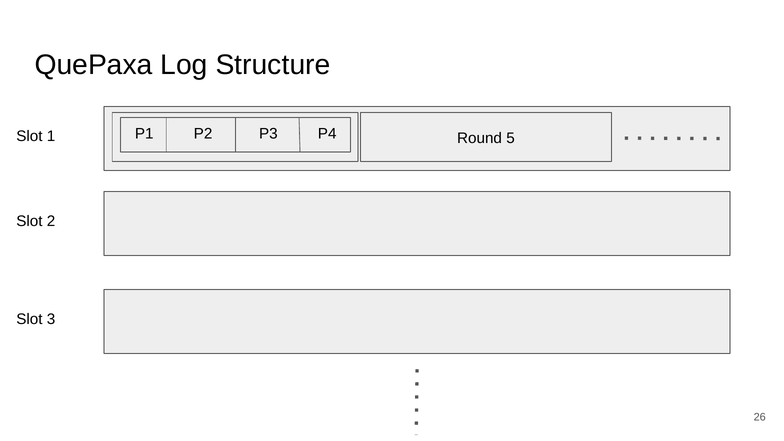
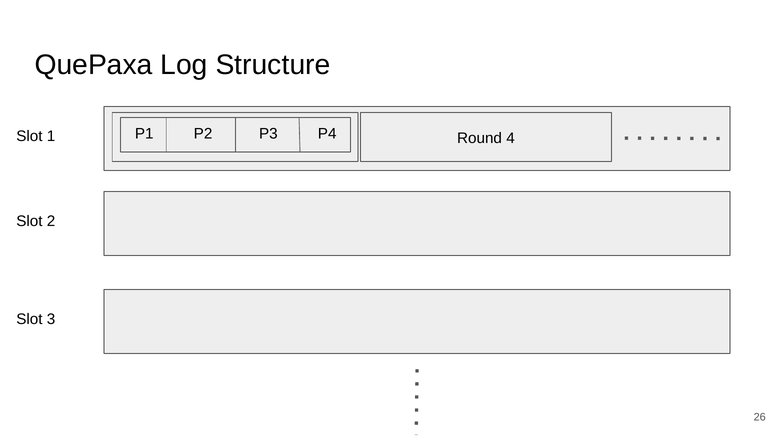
5: 5 -> 4
